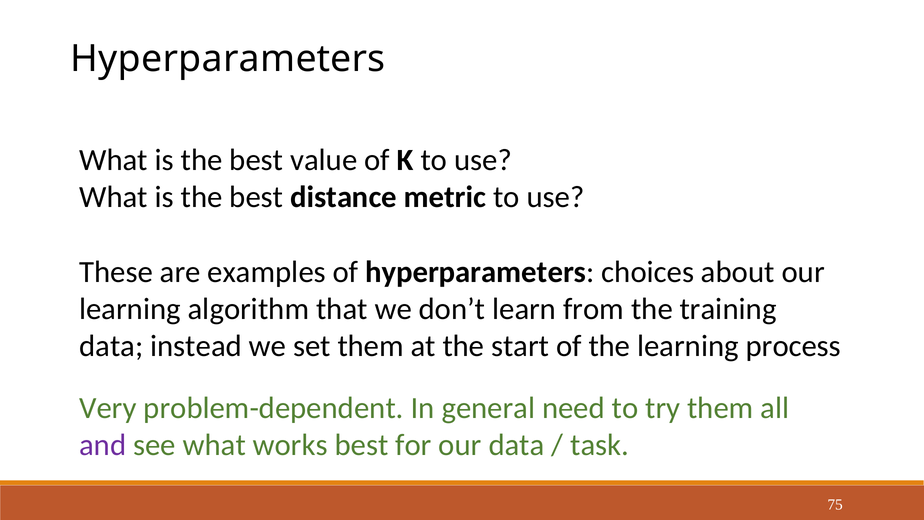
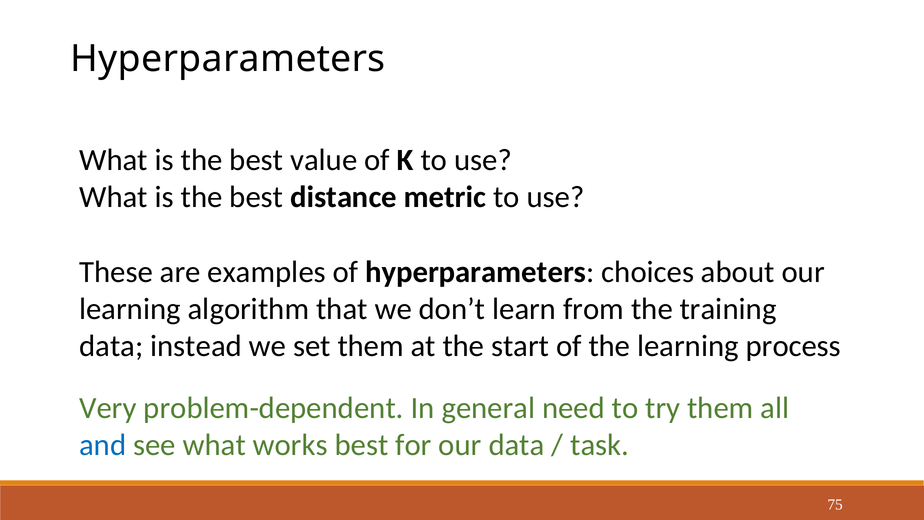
and colour: purple -> blue
